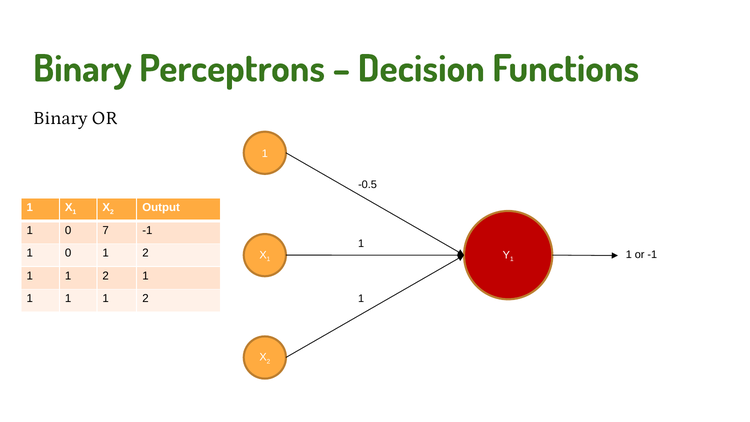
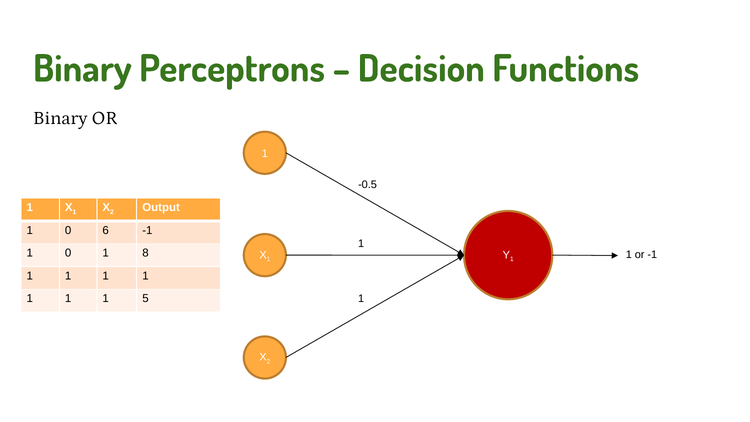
7: 7 -> 6
0 1 2: 2 -> 8
2 at (106, 276): 2 -> 1
1 1 1 2: 2 -> 5
